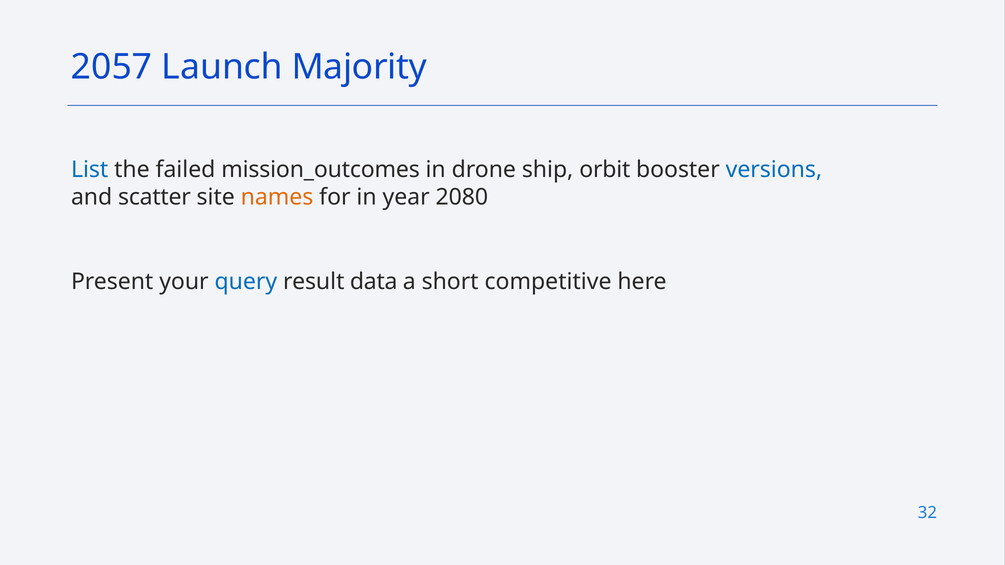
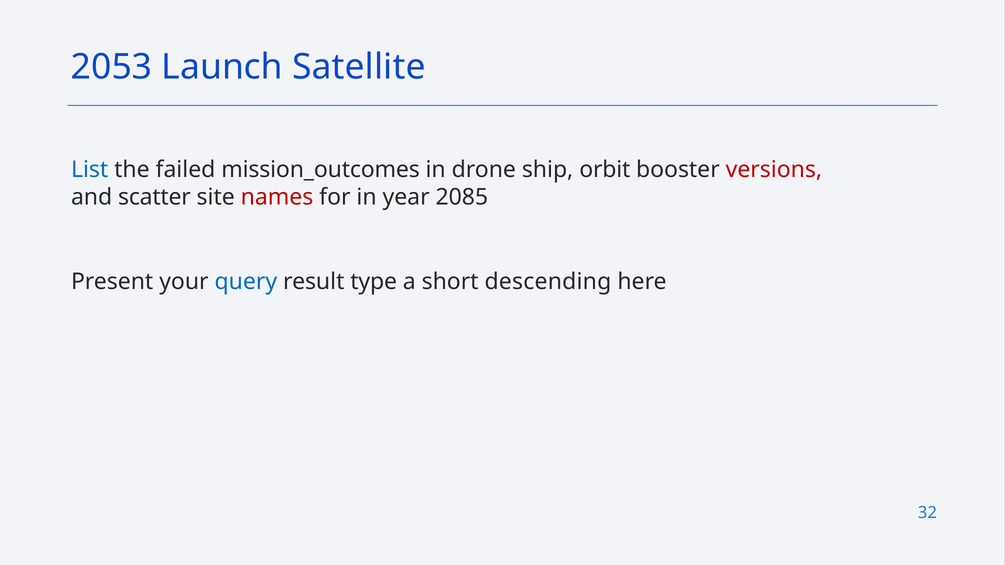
2057: 2057 -> 2053
Majority: Majority -> Satellite
versions colour: blue -> red
names colour: orange -> red
2080: 2080 -> 2085
data: data -> type
competitive: competitive -> descending
